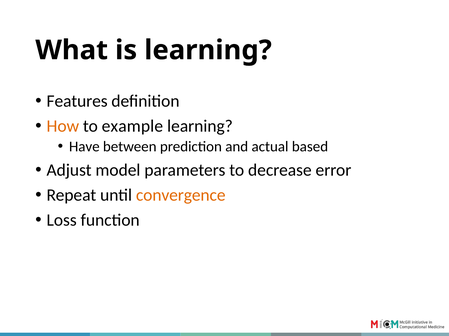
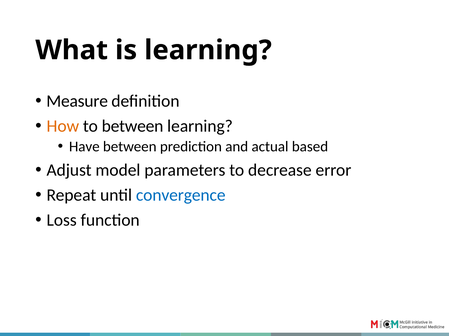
Features: Features -> Measure
to example: example -> between
convergence colour: orange -> blue
